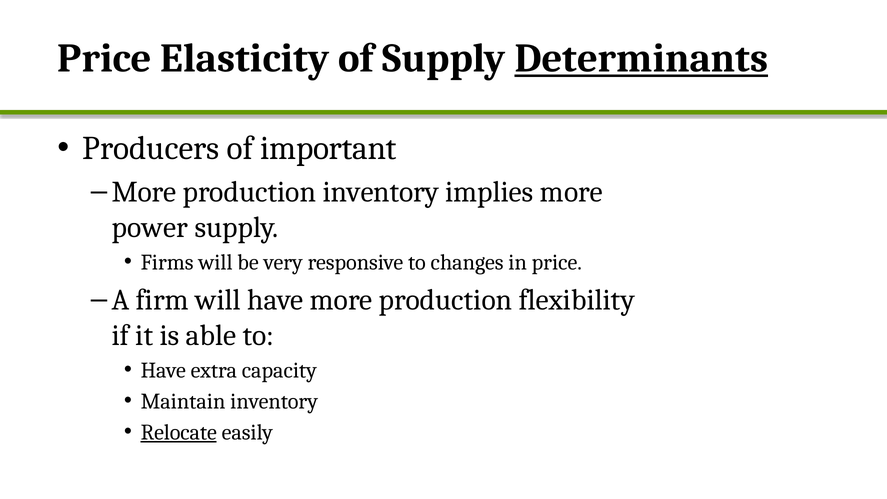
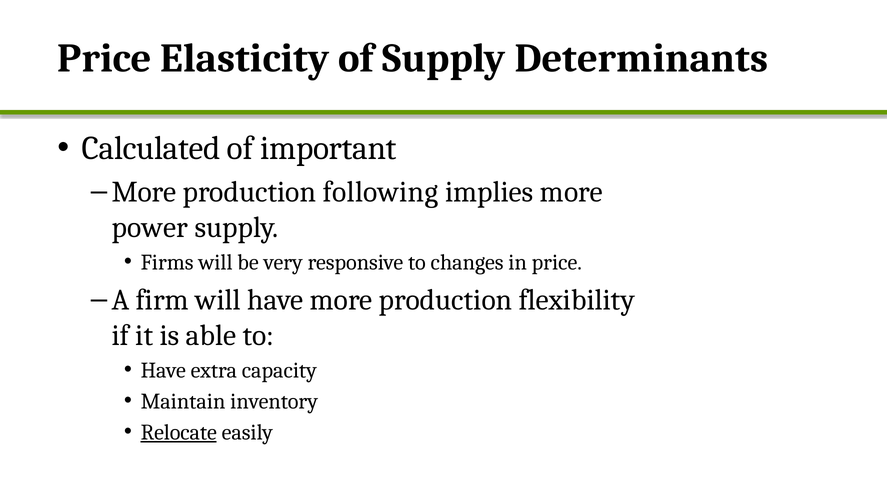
Determinants underline: present -> none
Producers: Producers -> Calculated
production inventory: inventory -> following
